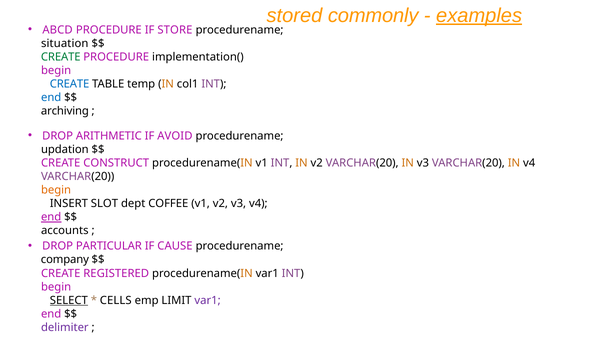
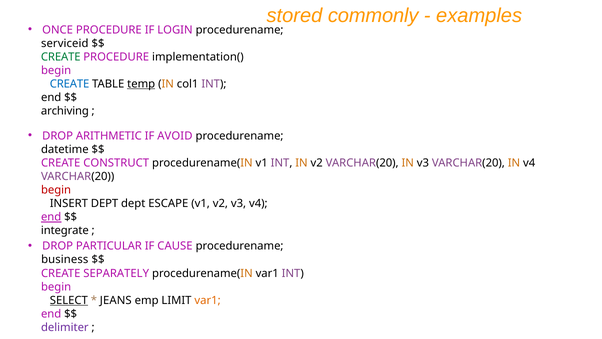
examples underline: present -> none
ABCD: ABCD -> ONCE
STORE: STORE -> LOGIN
situation: situation -> serviceid
temp underline: none -> present
end at (51, 97) colour: blue -> black
updation: updation -> datetime
begin at (56, 190) colour: orange -> red
INSERT SLOT: SLOT -> DEPT
COFFEE: COFFEE -> ESCAPE
accounts: accounts -> integrate
company: company -> business
REGISTERED: REGISTERED -> SEPARATELY
CELLS: CELLS -> JEANS
var1 at (208, 300) colour: purple -> orange
